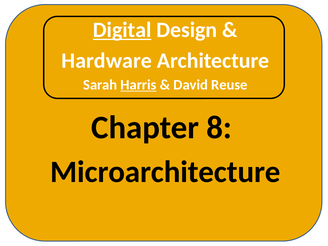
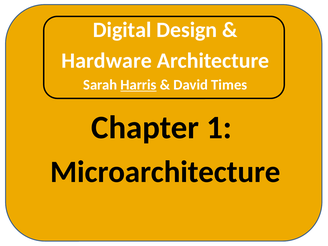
Digital underline: present -> none
Reuse: Reuse -> Times
8: 8 -> 1
